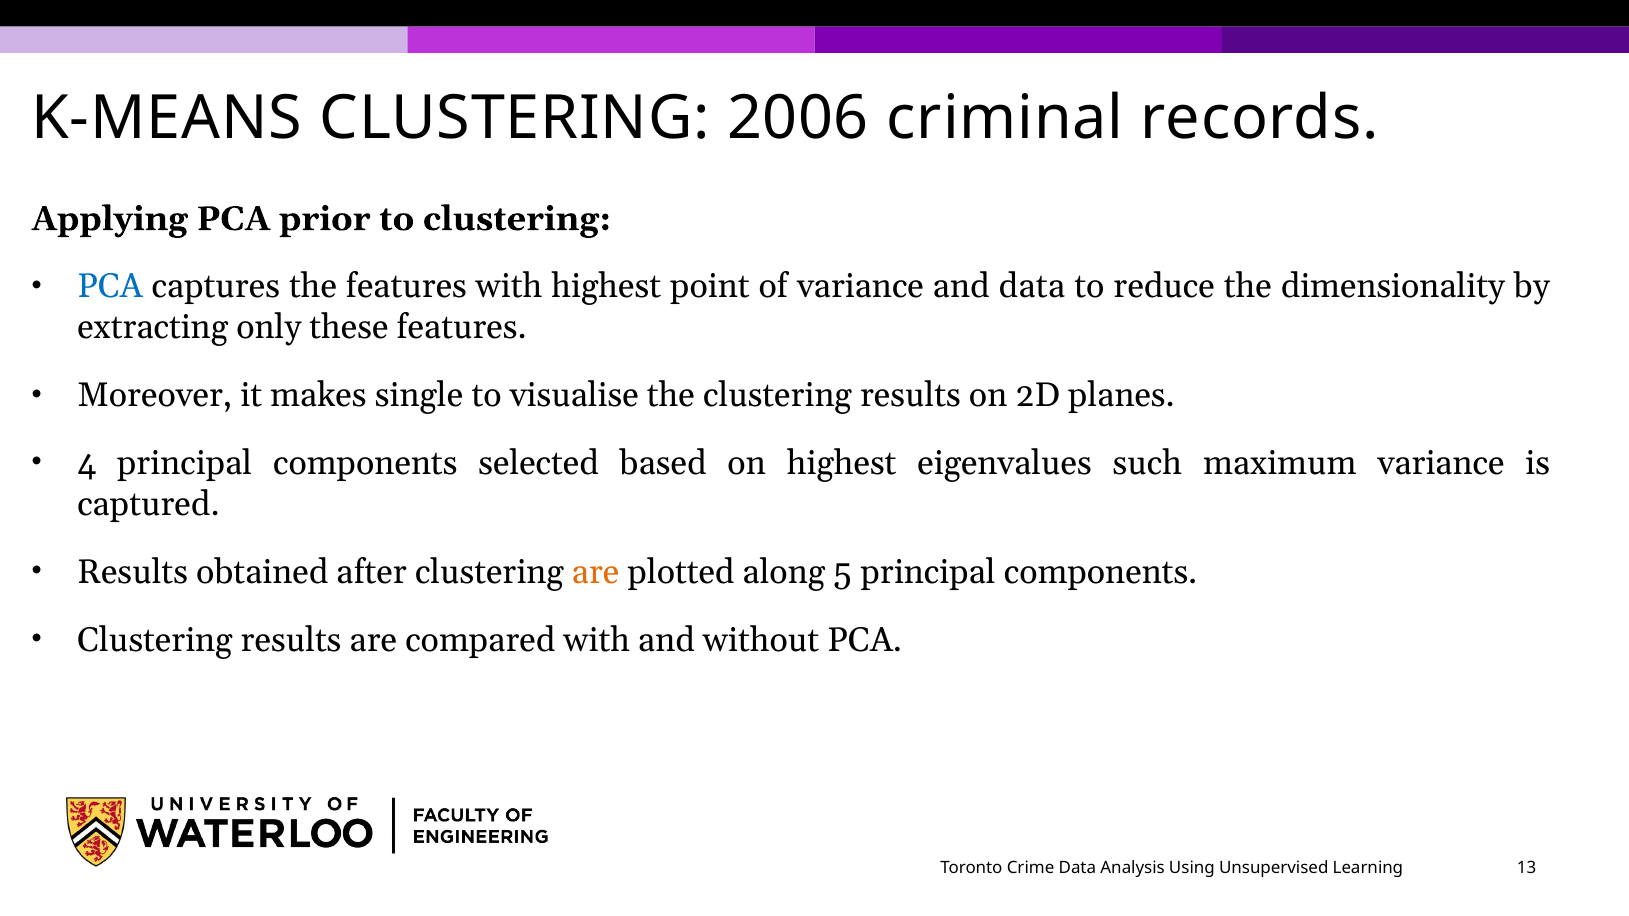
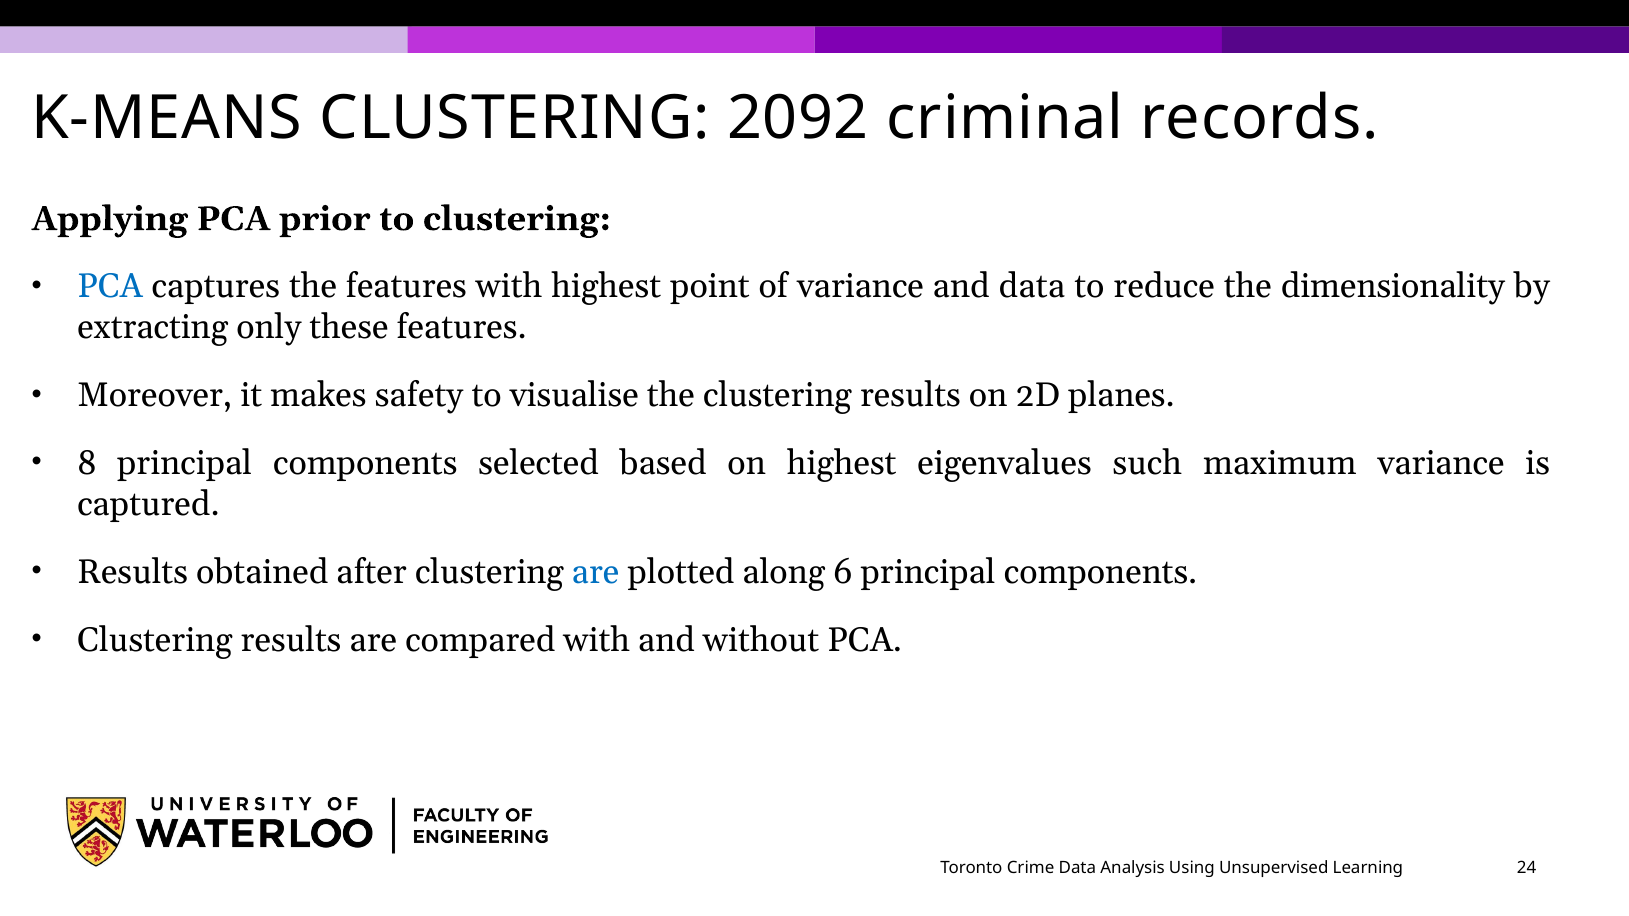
2006: 2006 -> 2092
single: single -> safety
4: 4 -> 8
are at (596, 572) colour: orange -> blue
5: 5 -> 6
13: 13 -> 24
